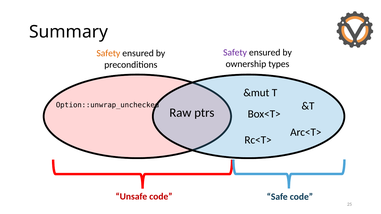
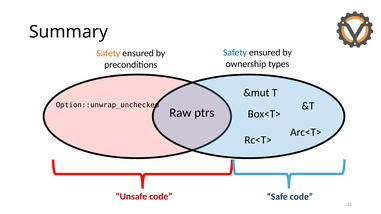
Safety at (235, 53) colour: purple -> blue
